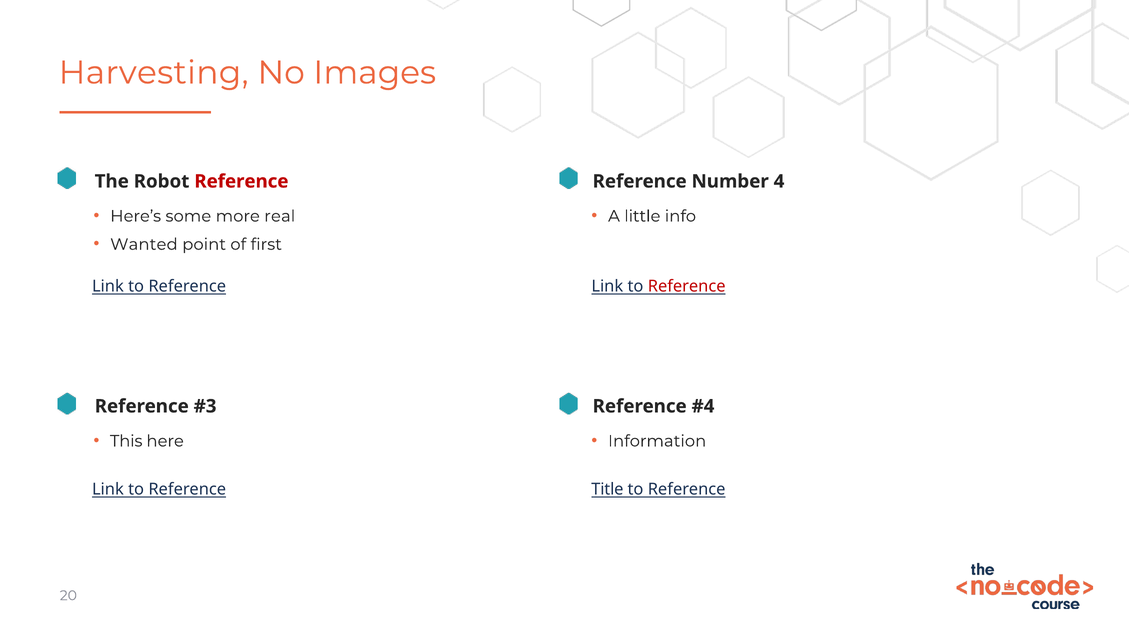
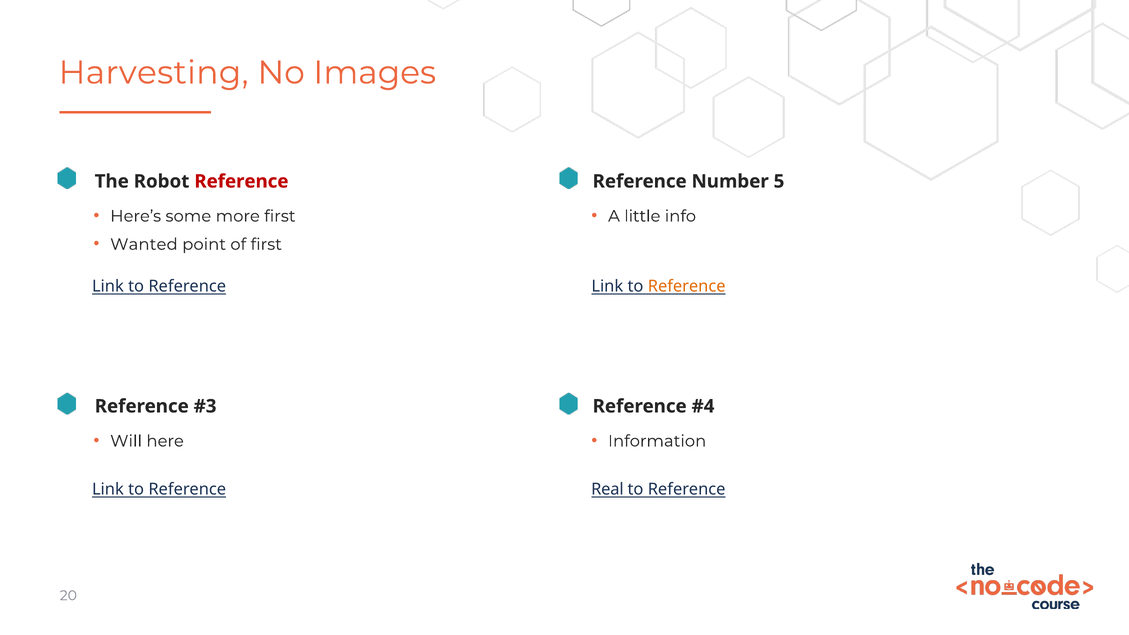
4: 4 -> 5
more real: real -> first
Reference at (687, 286) colour: red -> orange
This: This -> Will
Title: Title -> Real
